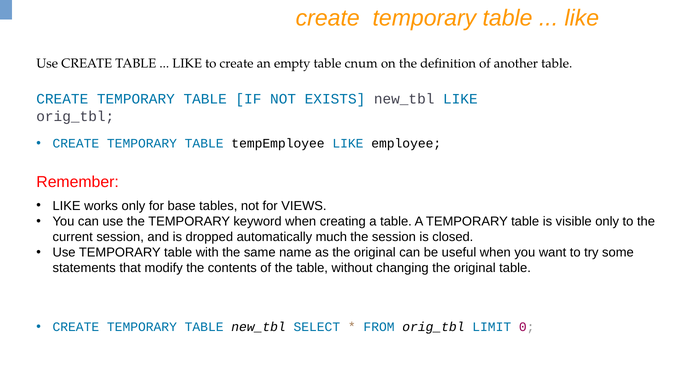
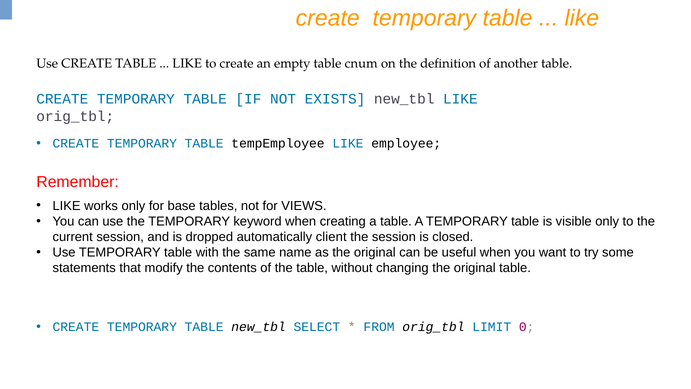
much: much -> client
